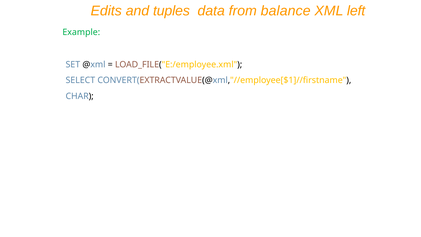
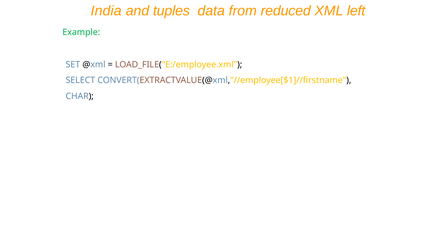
Edits: Edits -> India
balance: balance -> reduced
